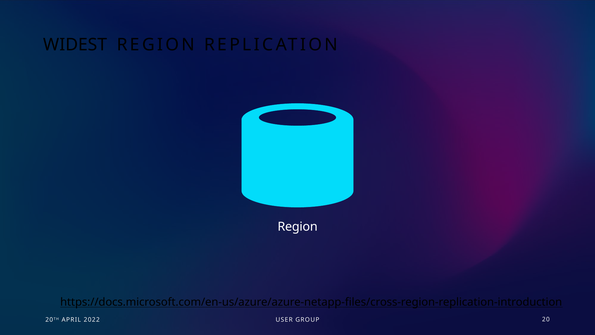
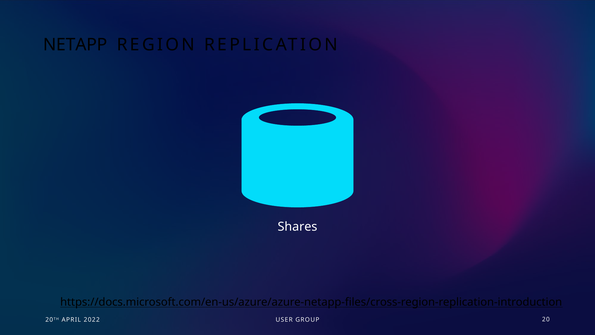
WIDEST: WIDEST -> NETAPP
Region at (298, 227): Region -> Shares
